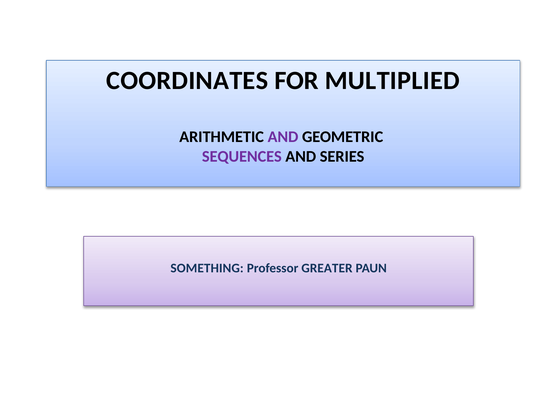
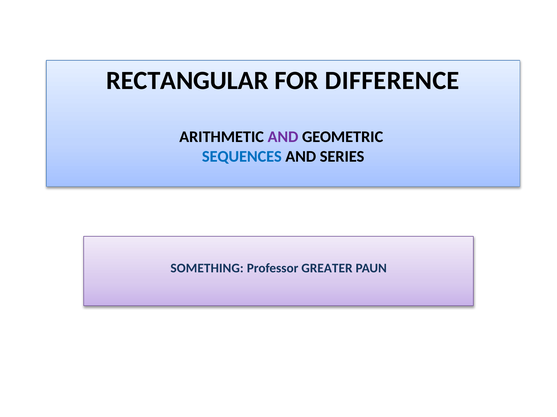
COORDINATES: COORDINATES -> RECTANGULAR
MULTIPLIED: MULTIPLIED -> DIFFERENCE
SEQUENCES colour: purple -> blue
